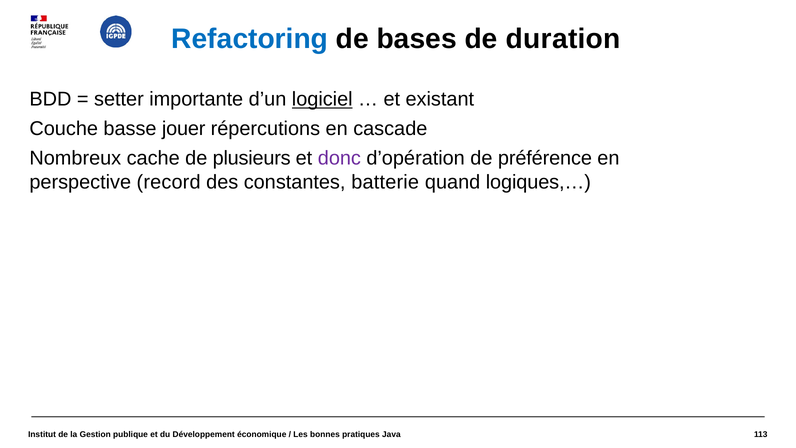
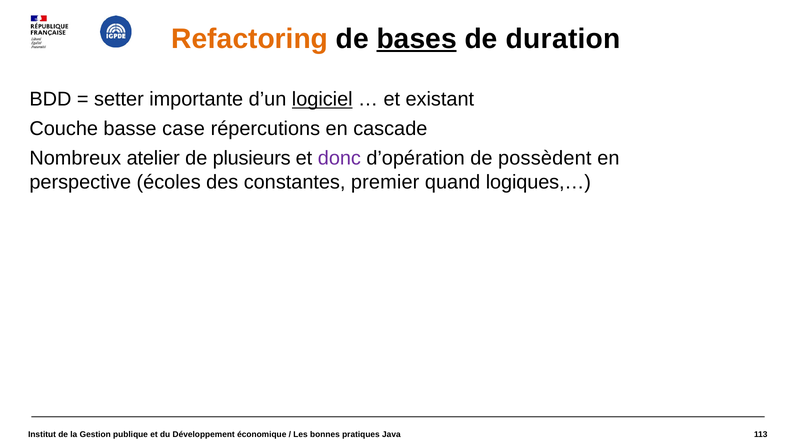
Refactoring colour: blue -> orange
bases underline: none -> present
jouer: jouer -> case
cache: cache -> atelier
préférence: préférence -> possèdent
record: record -> écoles
batterie: batterie -> premier
